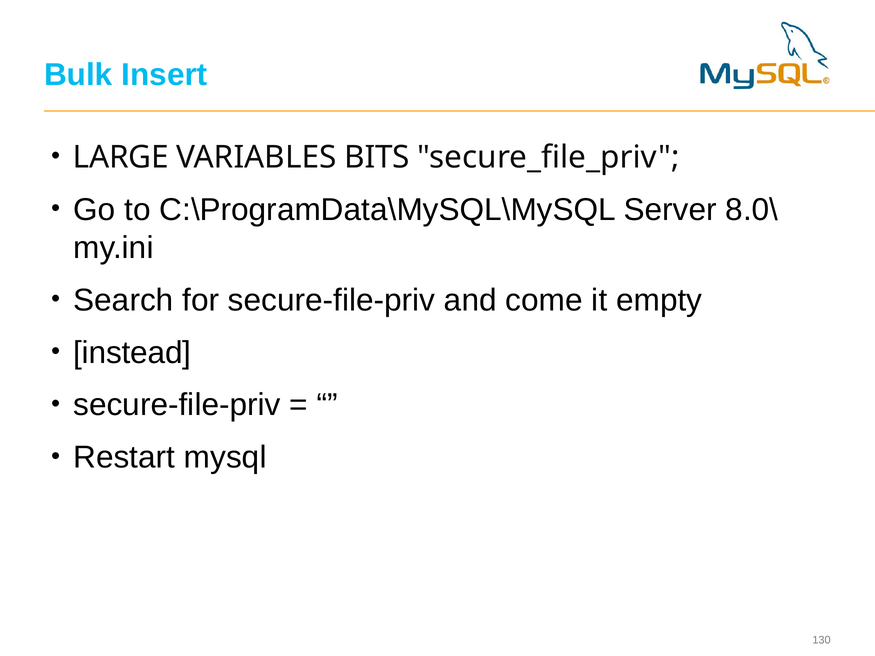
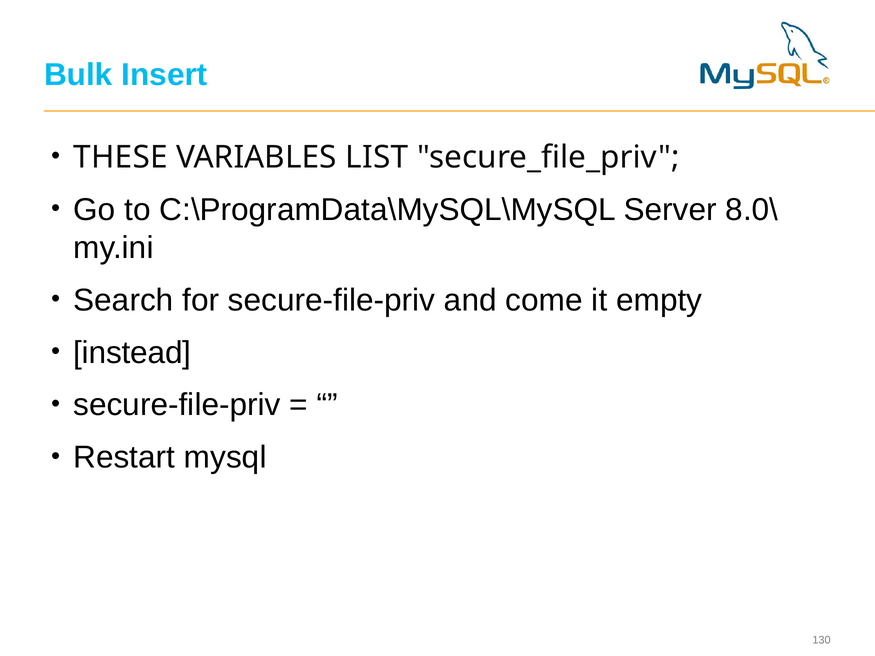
LARGE: LARGE -> THESE
BITS: BITS -> LIST
